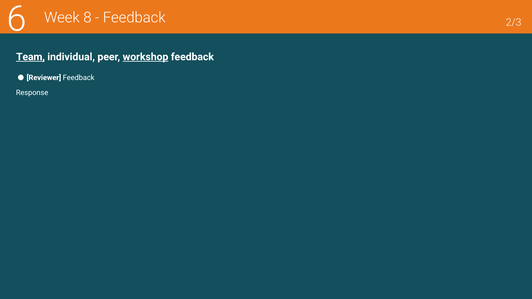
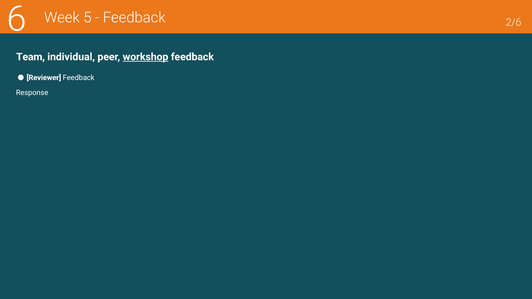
8: 8 -> 5
2/3: 2/3 -> 2/6
Team underline: present -> none
